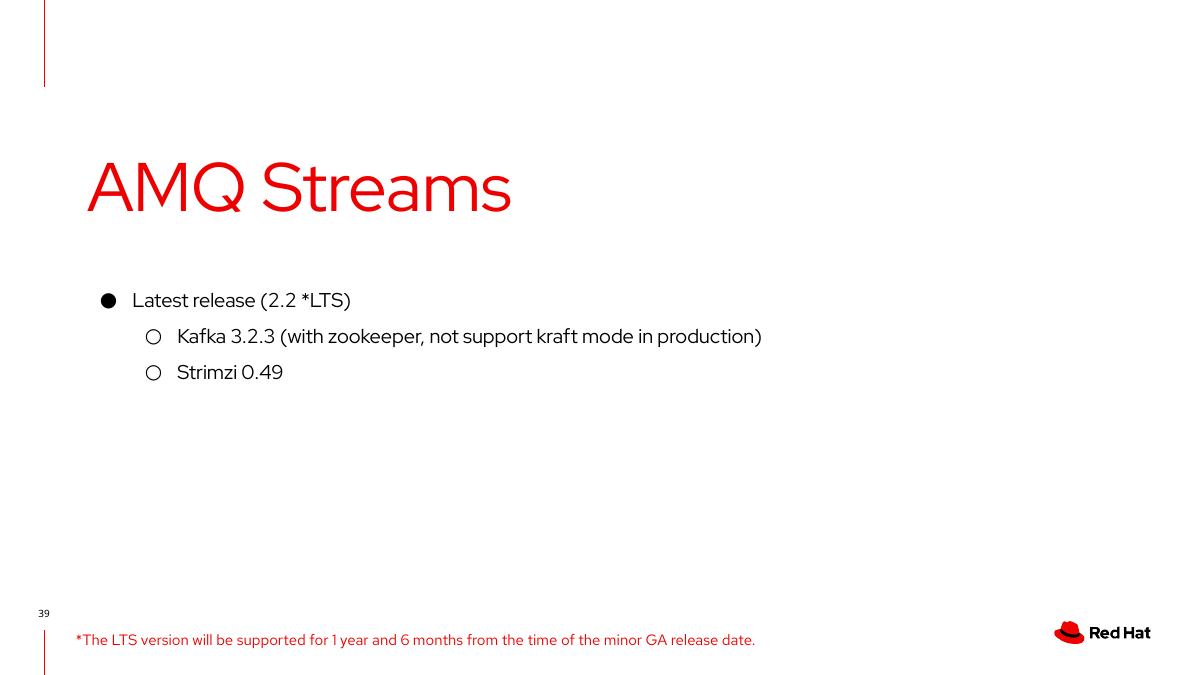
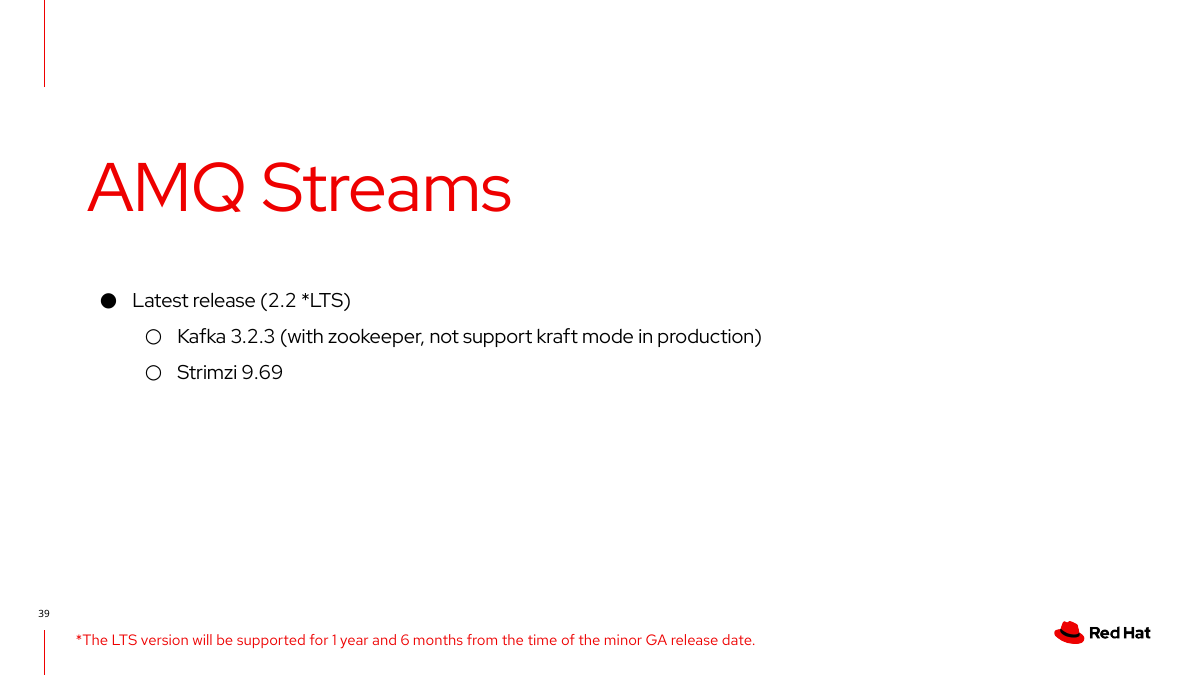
0.49: 0.49 -> 9.69
